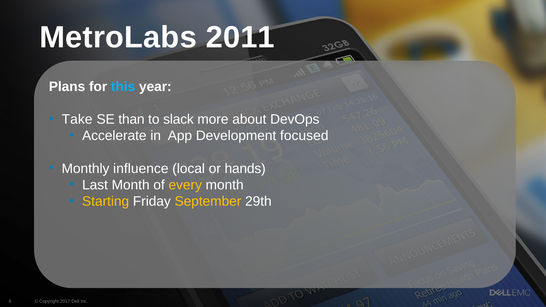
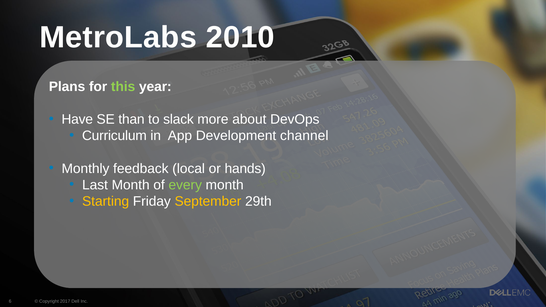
2011: 2011 -> 2010
this colour: light blue -> light green
Take: Take -> Have
Accelerate: Accelerate -> Curriculum
focused: focused -> channel
influence: influence -> feedback
every colour: yellow -> light green
